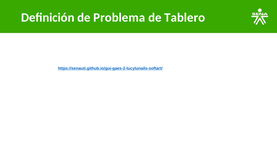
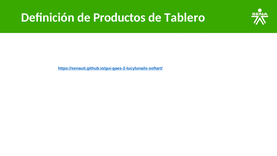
Problema: Problema -> Productos
